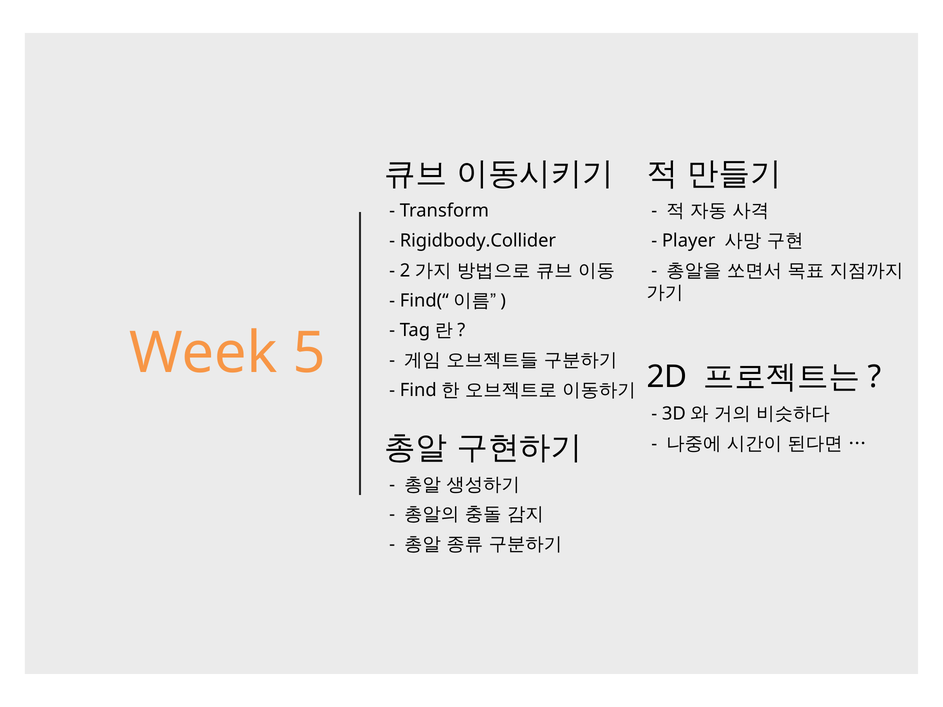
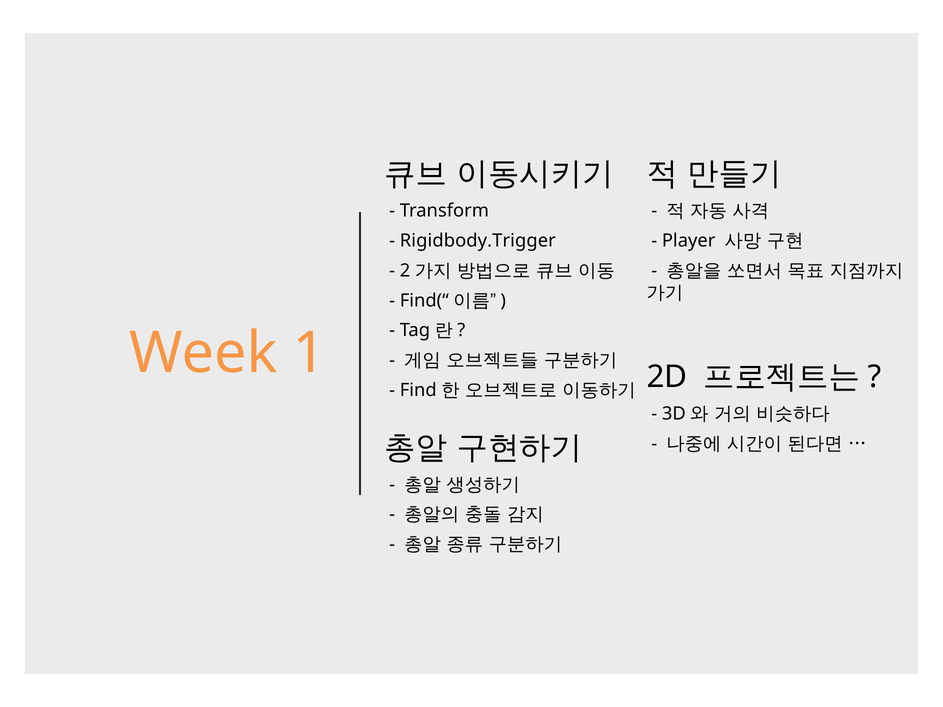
Rigidbody.Collider: Rigidbody.Collider -> Rigidbody.Trigger
5: 5 -> 1
